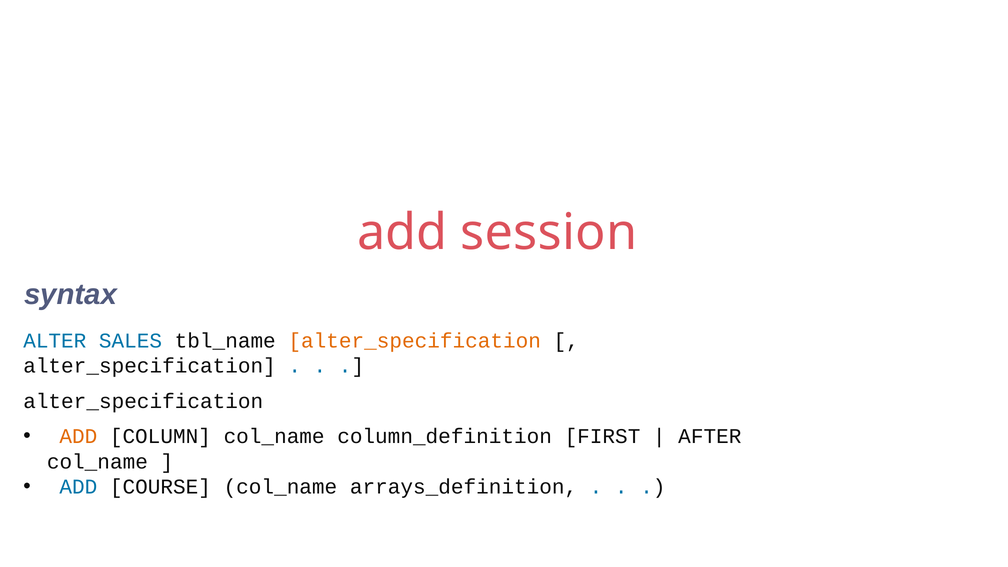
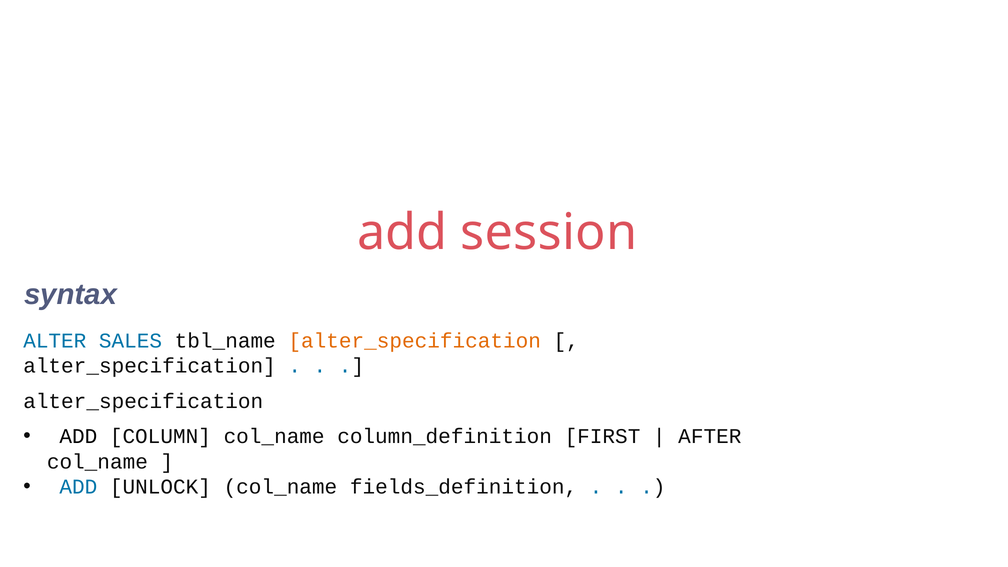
ADD at (78, 437) colour: orange -> black
COURSE: COURSE -> UNLOCK
arrays_definition: arrays_definition -> fields_definition
